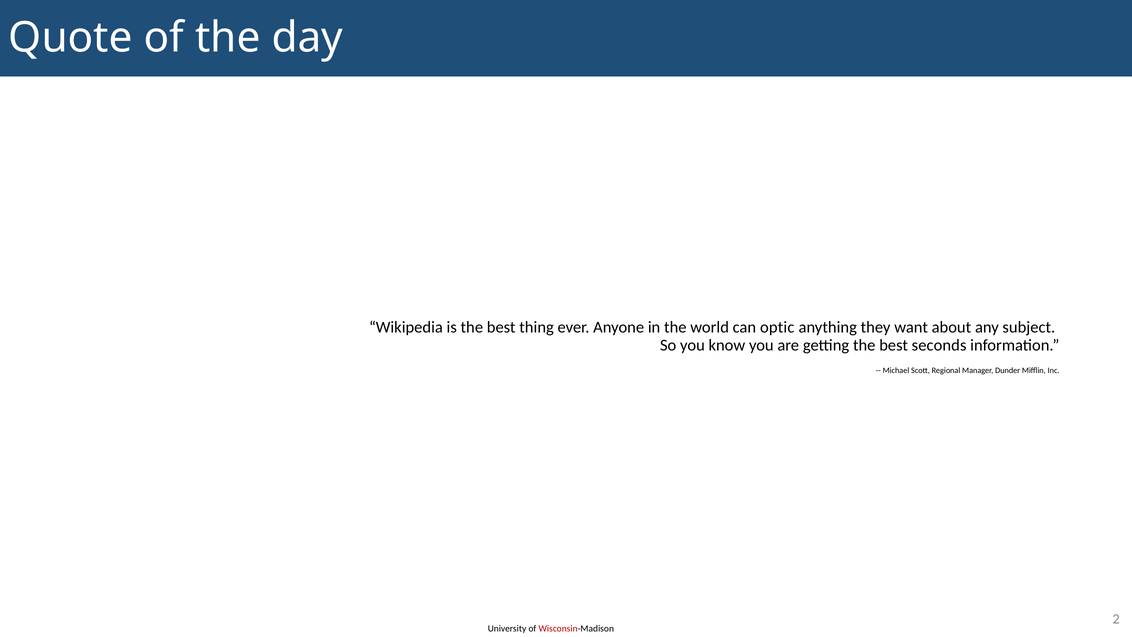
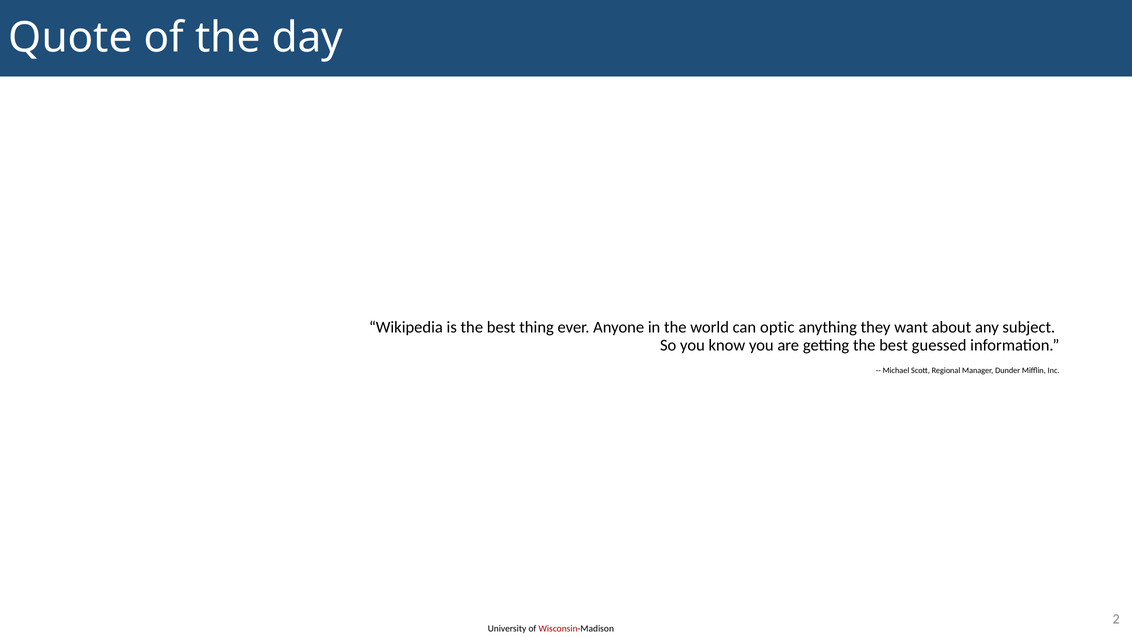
seconds: seconds -> guessed
